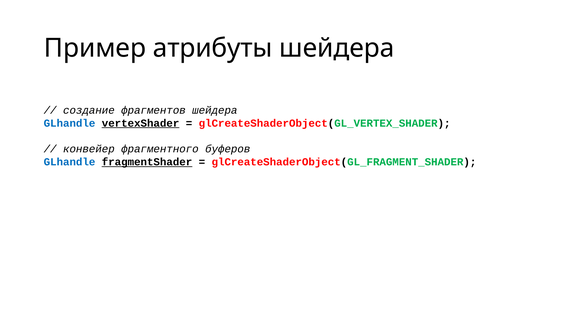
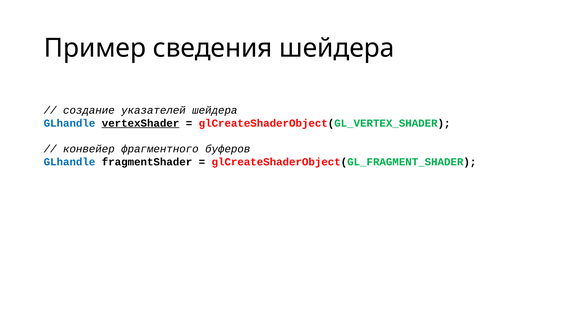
атрибуты: атрибуты -> сведения
фрагментов: фрагментов -> указателей
fragmentShader underline: present -> none
